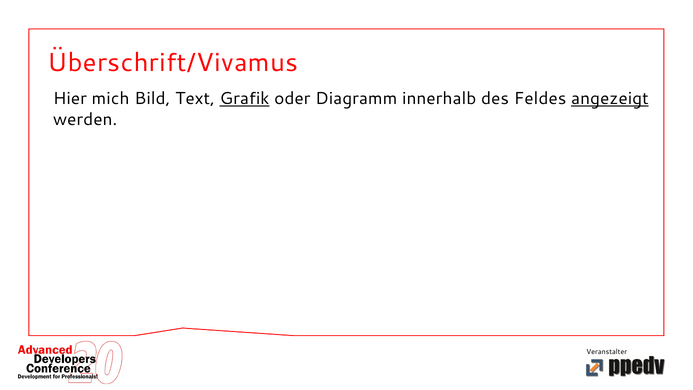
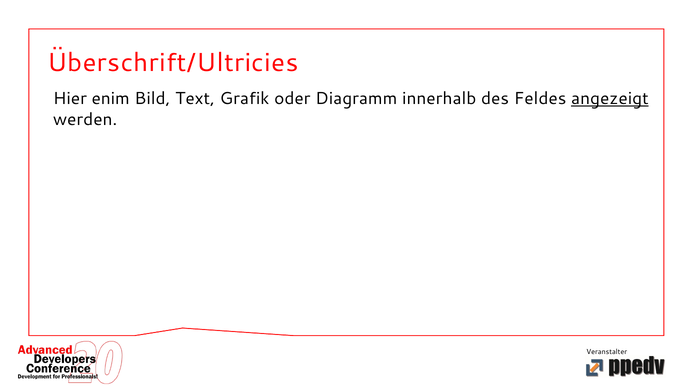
Überschrift/Vivamus: Überschrift/Vivamus -> Überschrift/Ultricies
mich: mich -> enim
Grafik underline: present -> none
